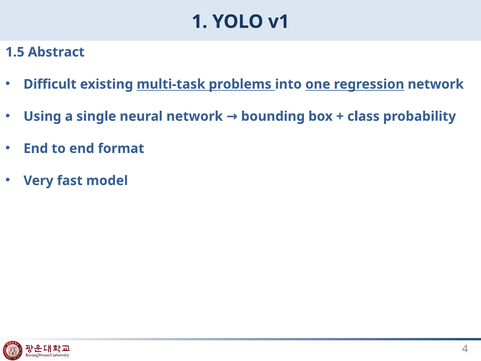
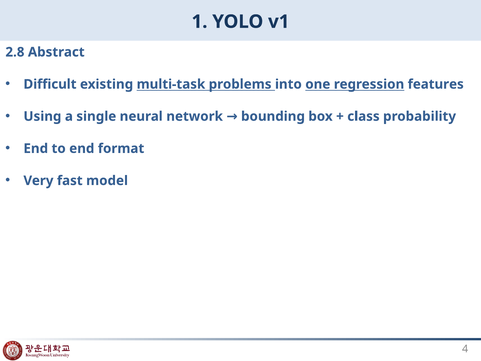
1.5: 1.5 -> 2.8
regression network: network -> features
